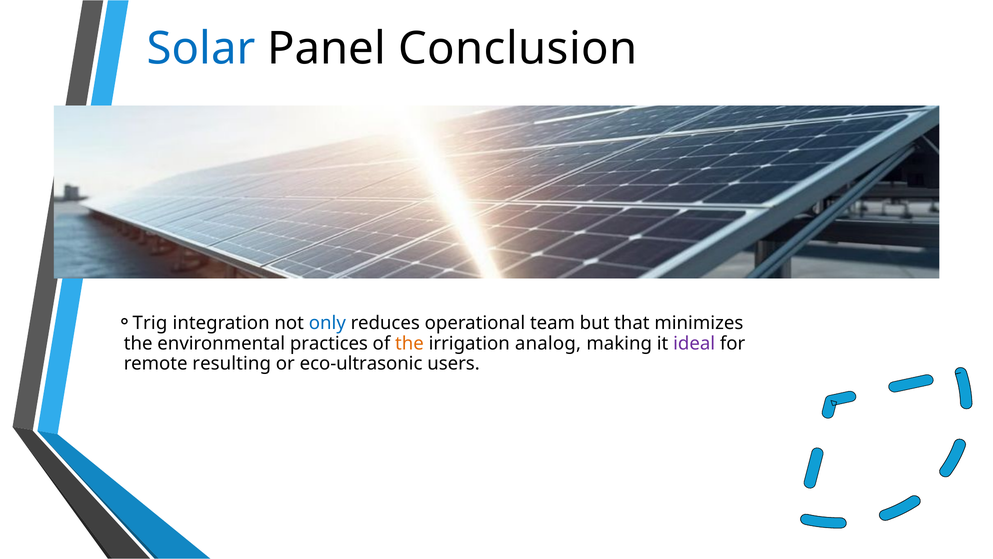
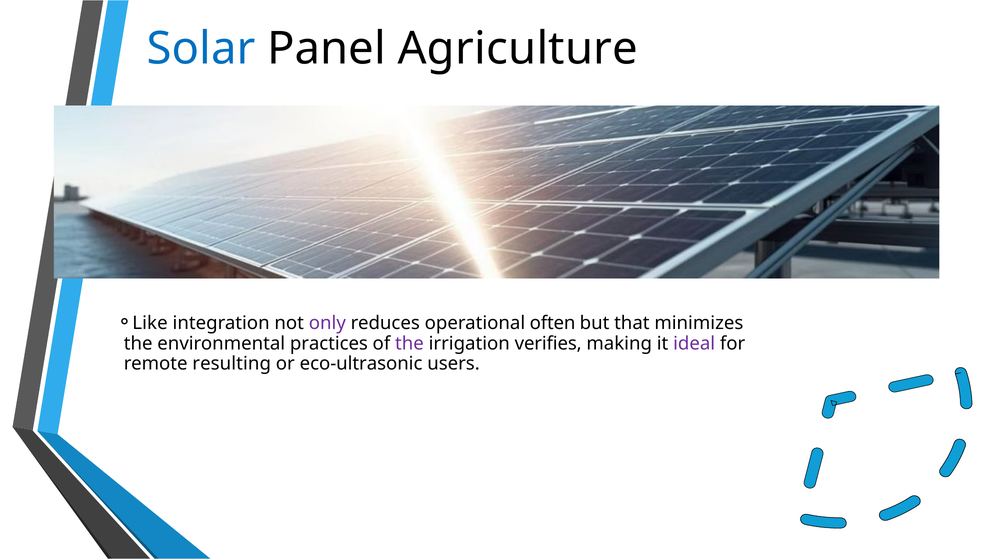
Conclusion: Conclusion -> Agriculture
Trig: Trig -> Like
only colour: blue -> purple
team: team -> often
the at (409, 343) colour: orange -> purple
analog: analog -> verifies
